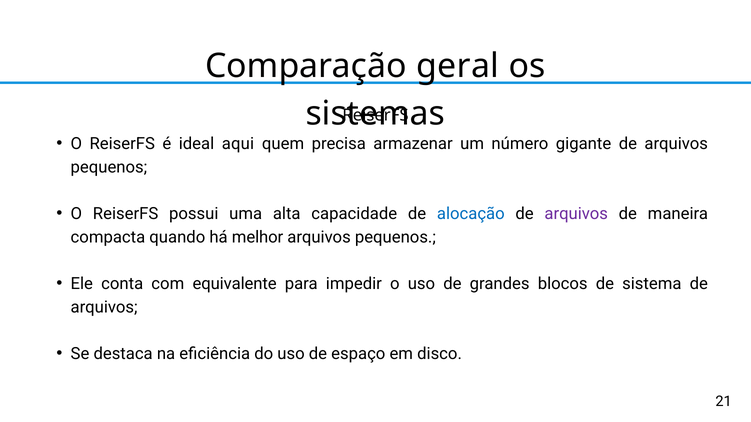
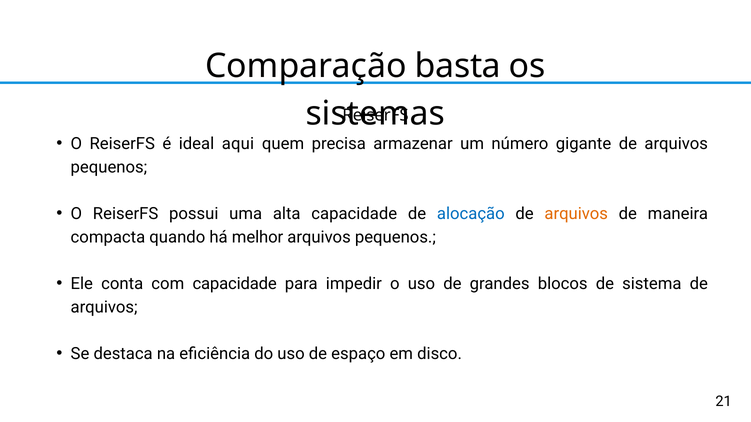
geral: geral -> basta
arquivos at (576, 214) colour: purple -> orange
com equivalente: equivalente -> capacidade
